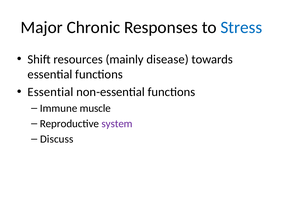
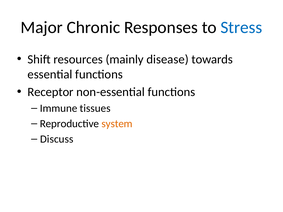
Essential at (50, 92): Essential -> Receptor
muscle: muscle -> tissues
system colour: purple -> orange
